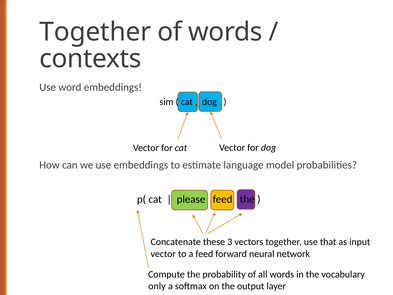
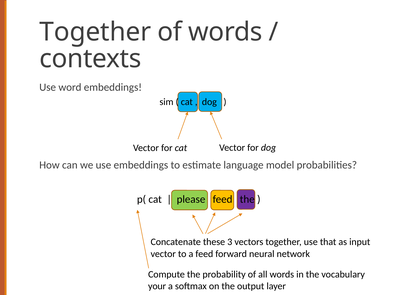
only: only -> your
